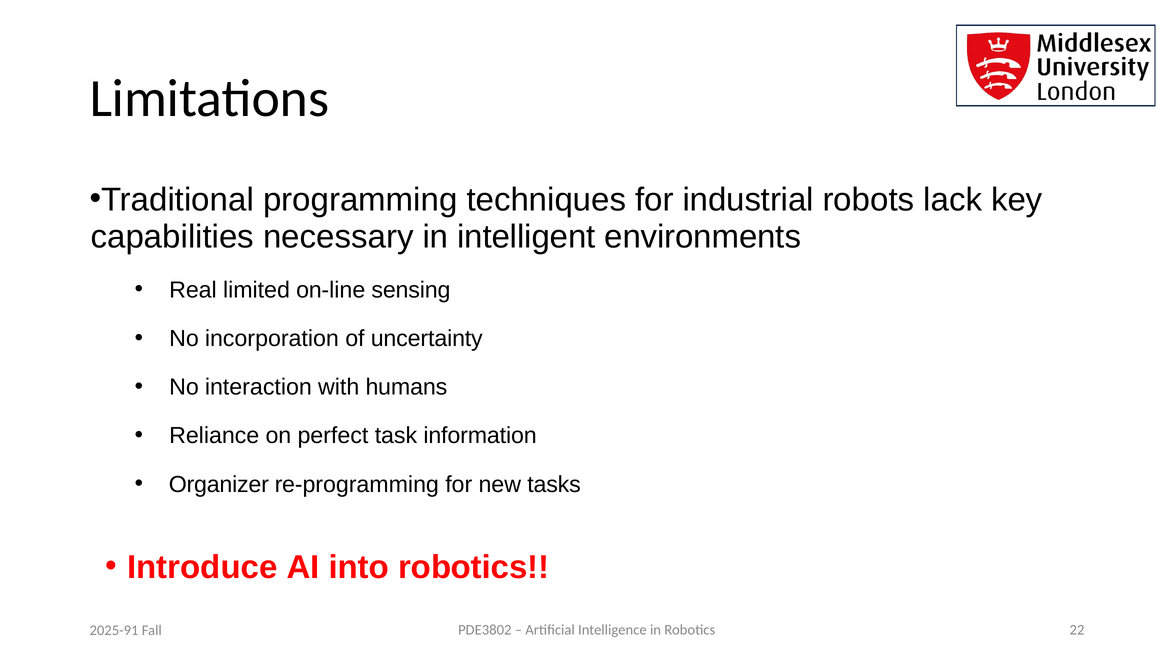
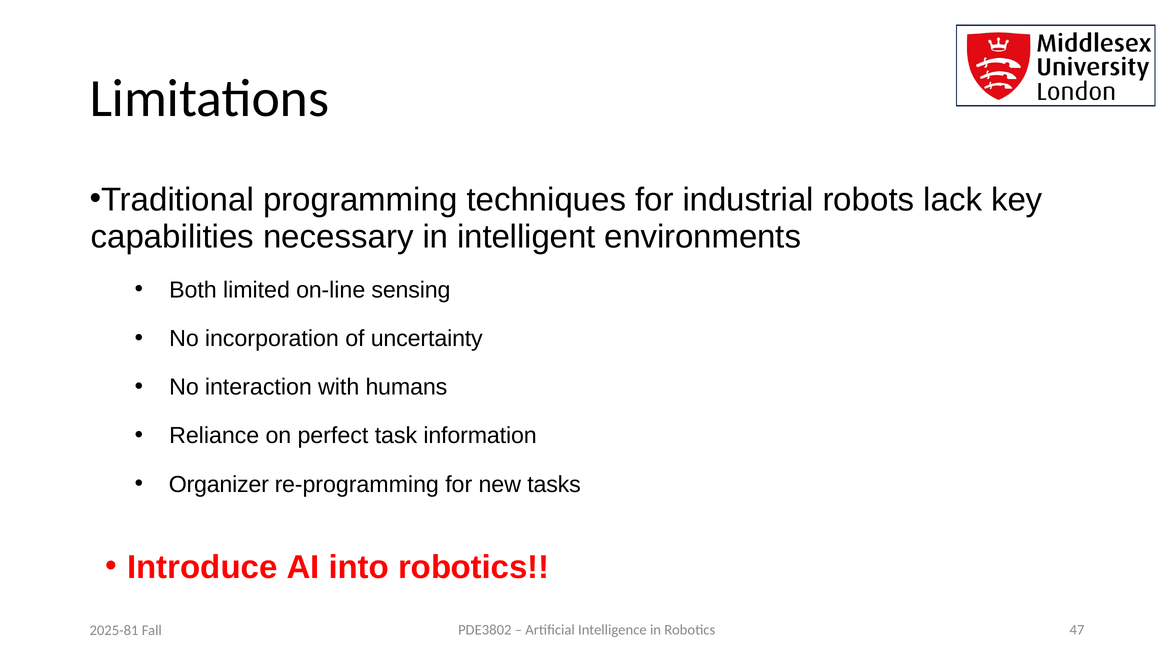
Real: Real -> Both
22: 22 -> 47
2025-91: 2025-91 -> 2025-81
